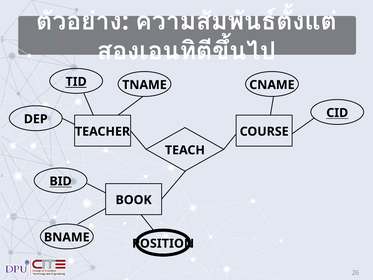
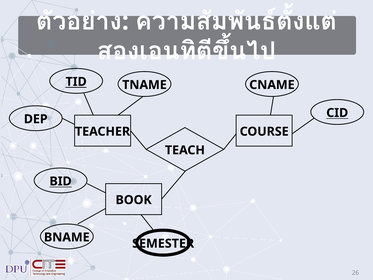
POSITION: POSITION -> SEMESTER
